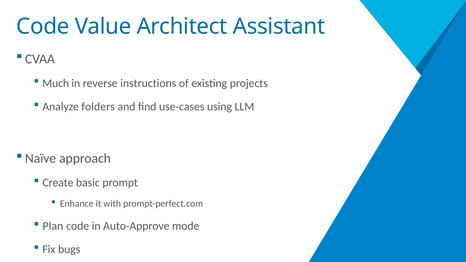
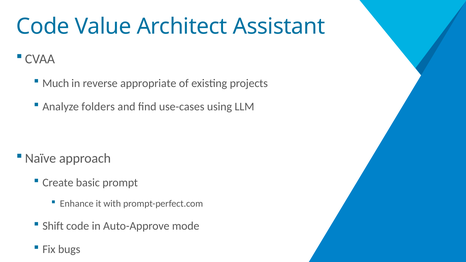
instructions: instructions -> appropriate
Plan: Plan -> Shift
